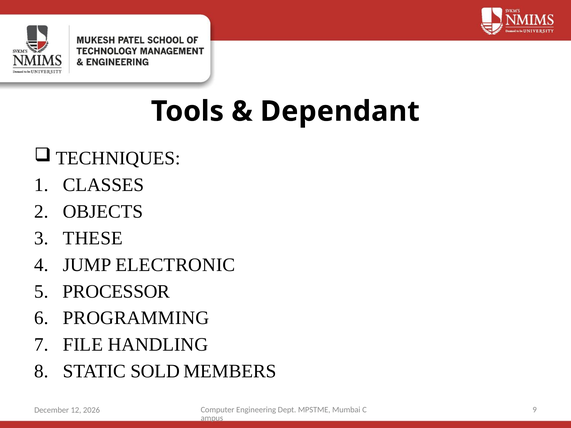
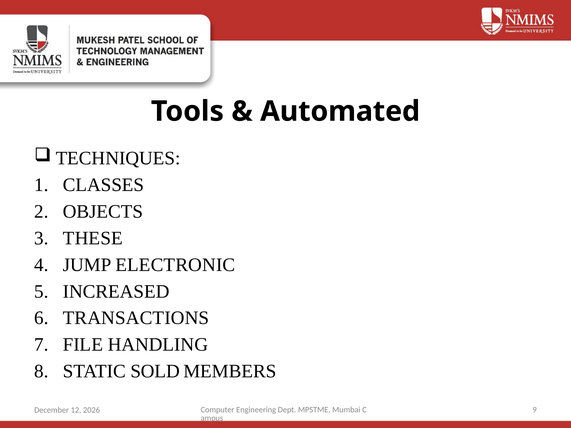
Dependant: Dependant -> Automated
PROCESSOR: PROCESSOR -> INCREASED
PROGRAMMING: PROGRAMMING -> TRANSACTIONS
